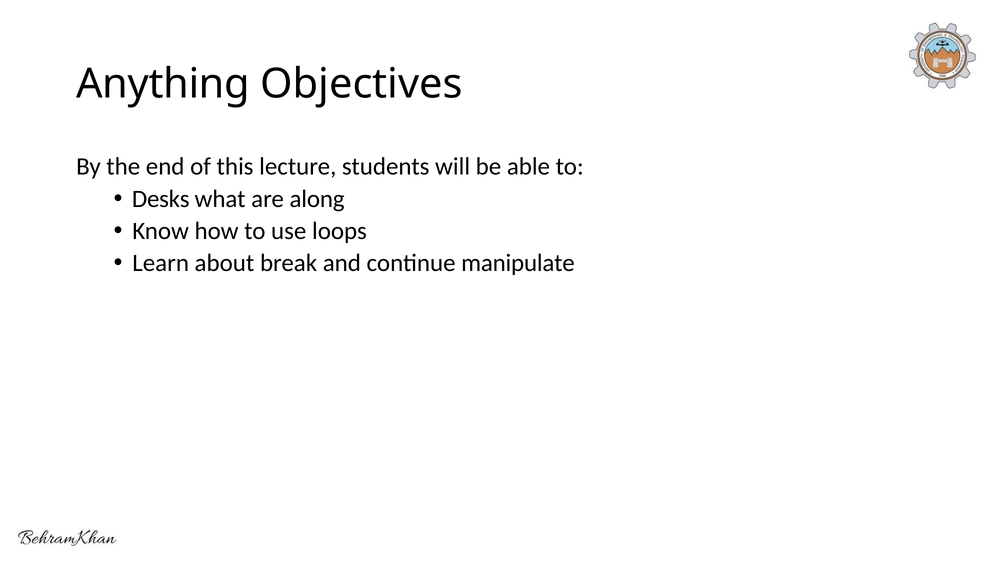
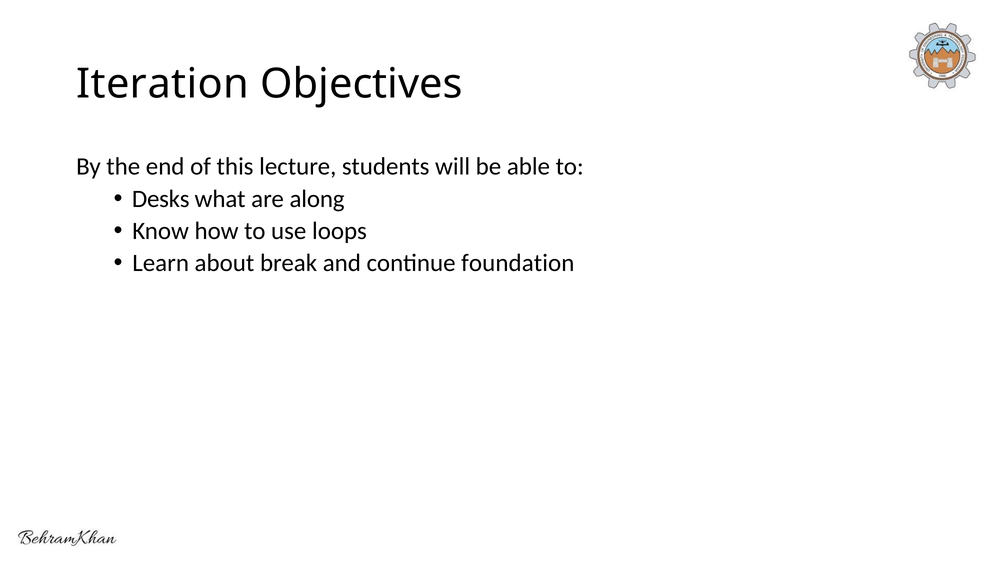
Anything: Anything -> Iteration
manipulate: manipulate -> foundation
